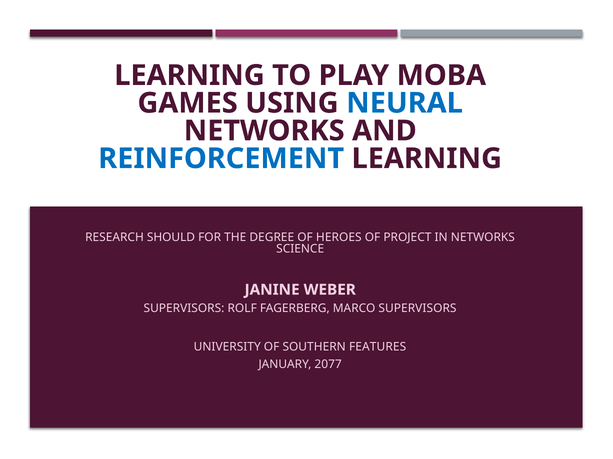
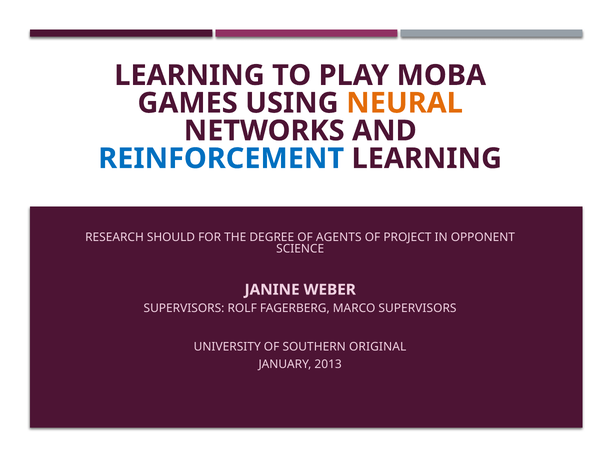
NEURAL colour: blue -> orange
HEROES: HEROES -> AGENTS
IN NETWORKS: NETWORKS -> OPPONENT
FEATURES: FEATURES -> ORIGINAL
2077: 2077 -> 2013
